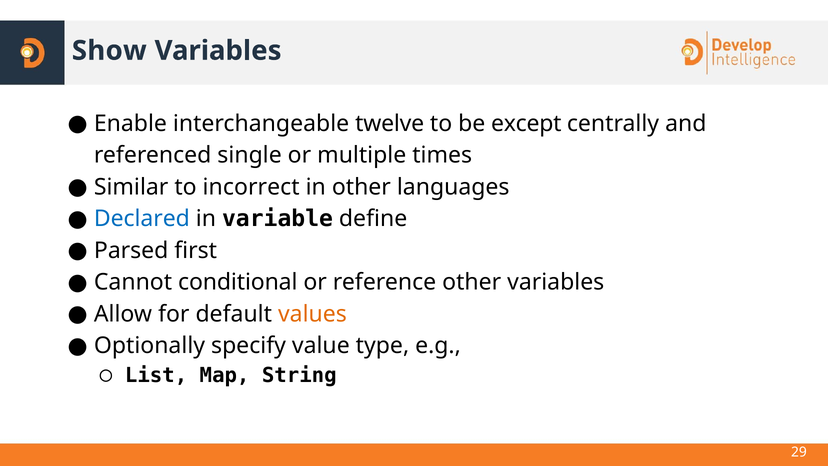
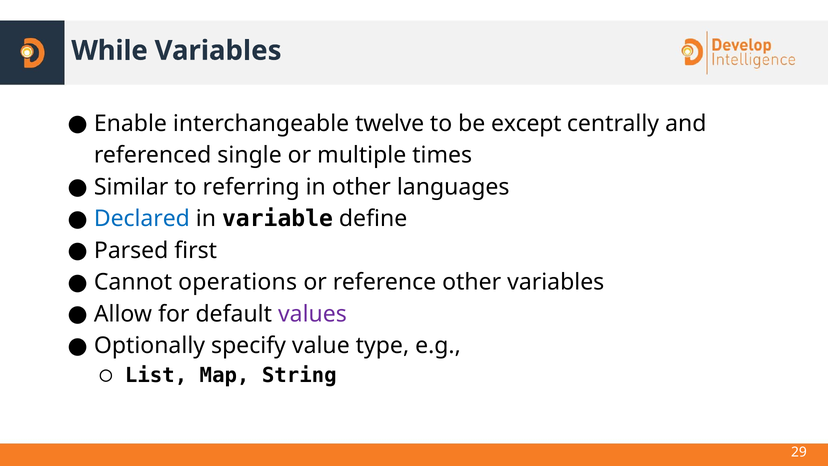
Show: Show -> While
incorrect: incorrect -> referring
conditional: conditional -> operations
values colour: orange -> purple
